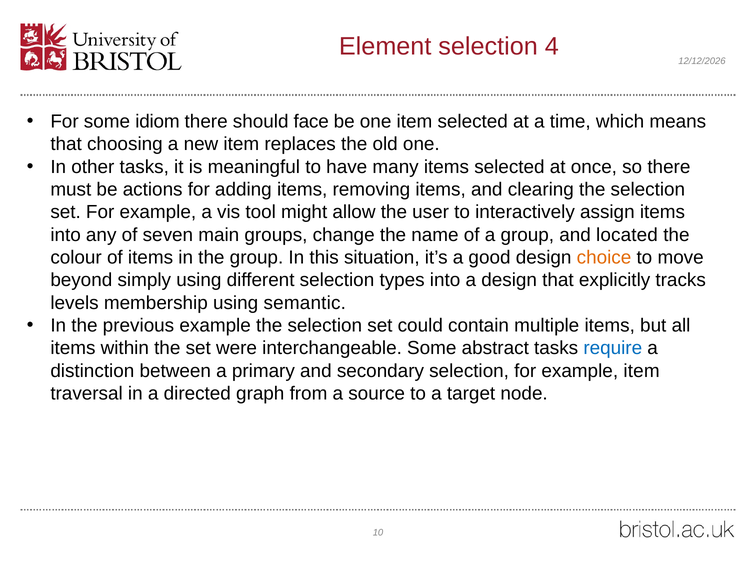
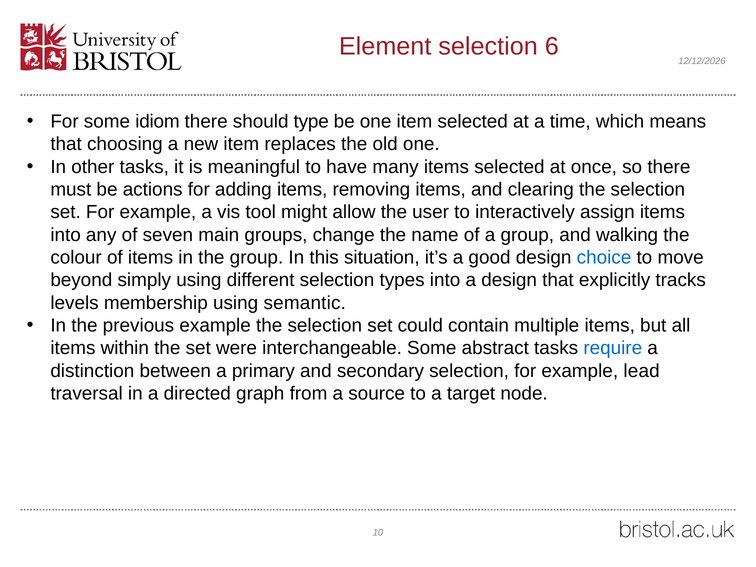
4: 4 -> 6
face: face -> type
located: located -> walking
choice colour: orange -> blue
example item: item -> lead
